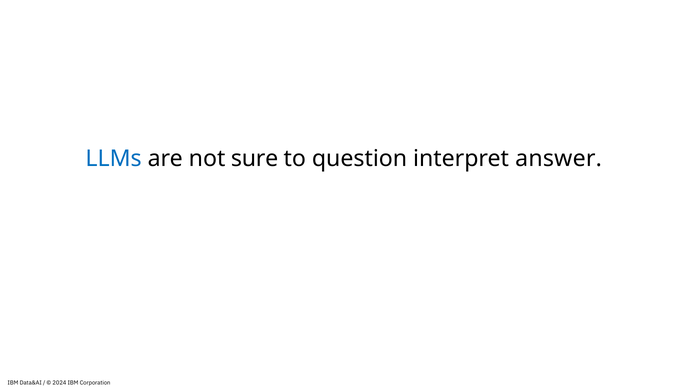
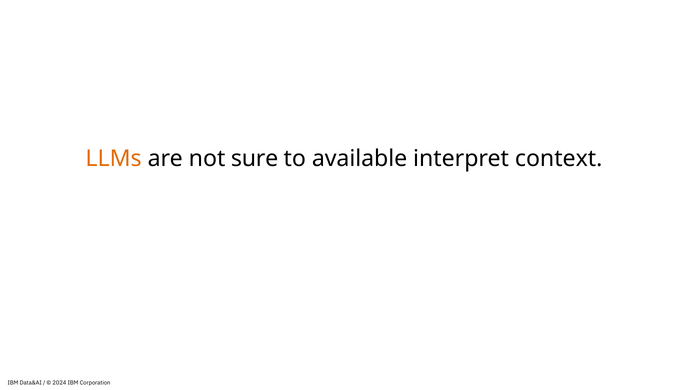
LLMs colour: blue -> orange
question: question -> available
answer: answer -> context
